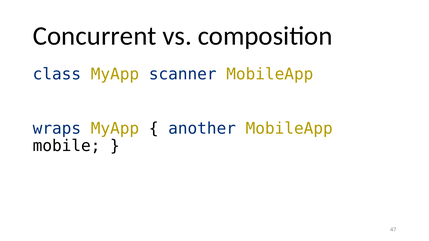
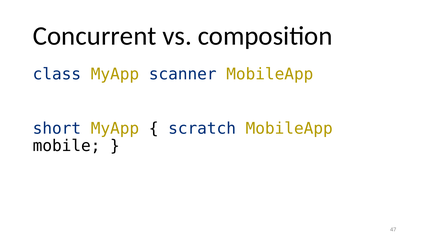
wraps: wraps -> short
another: another -> scratch
